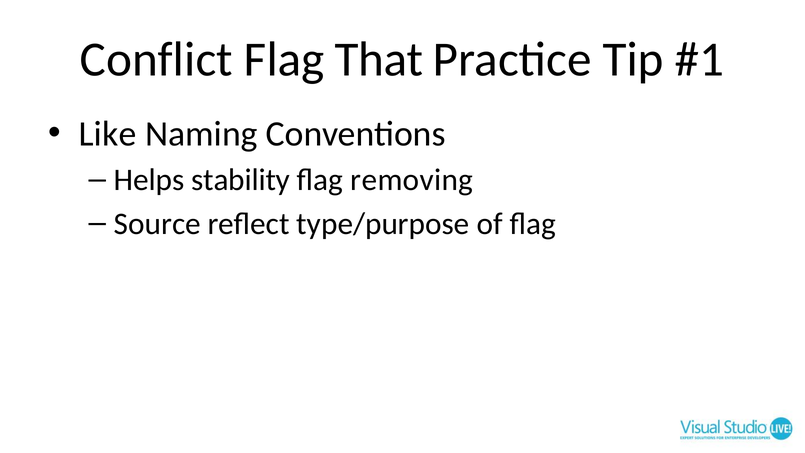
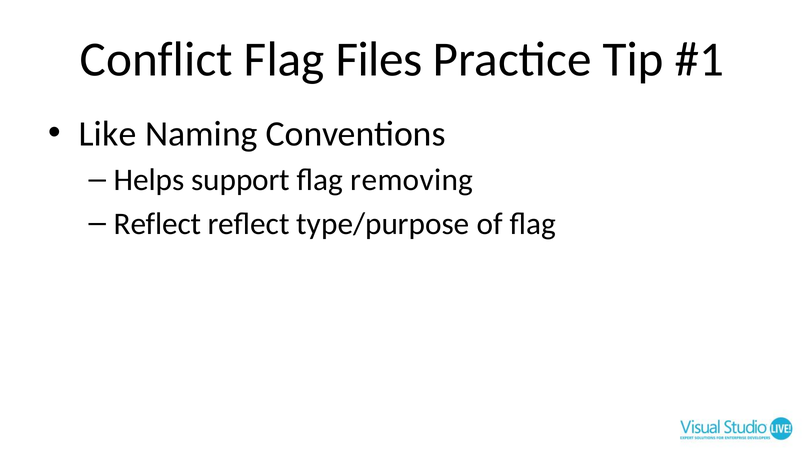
That: That -> Files
stability: stability -> support
Source at (157, 224): Source -> Reflect
